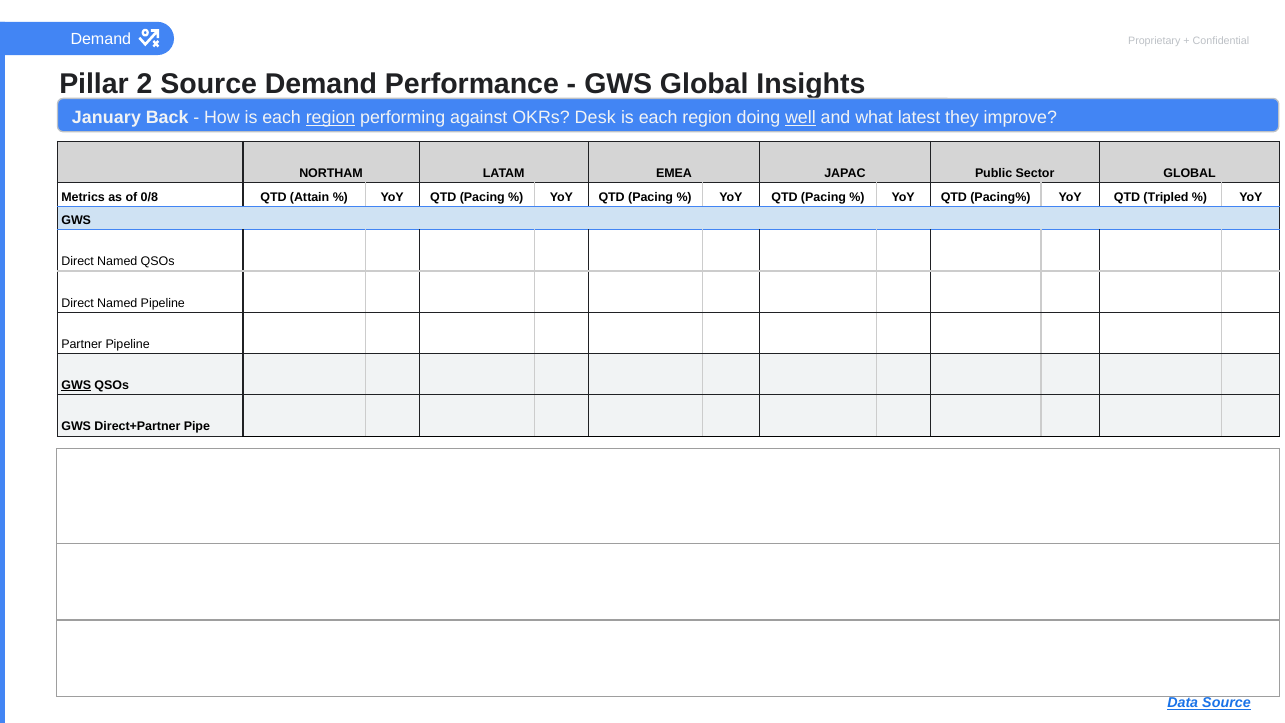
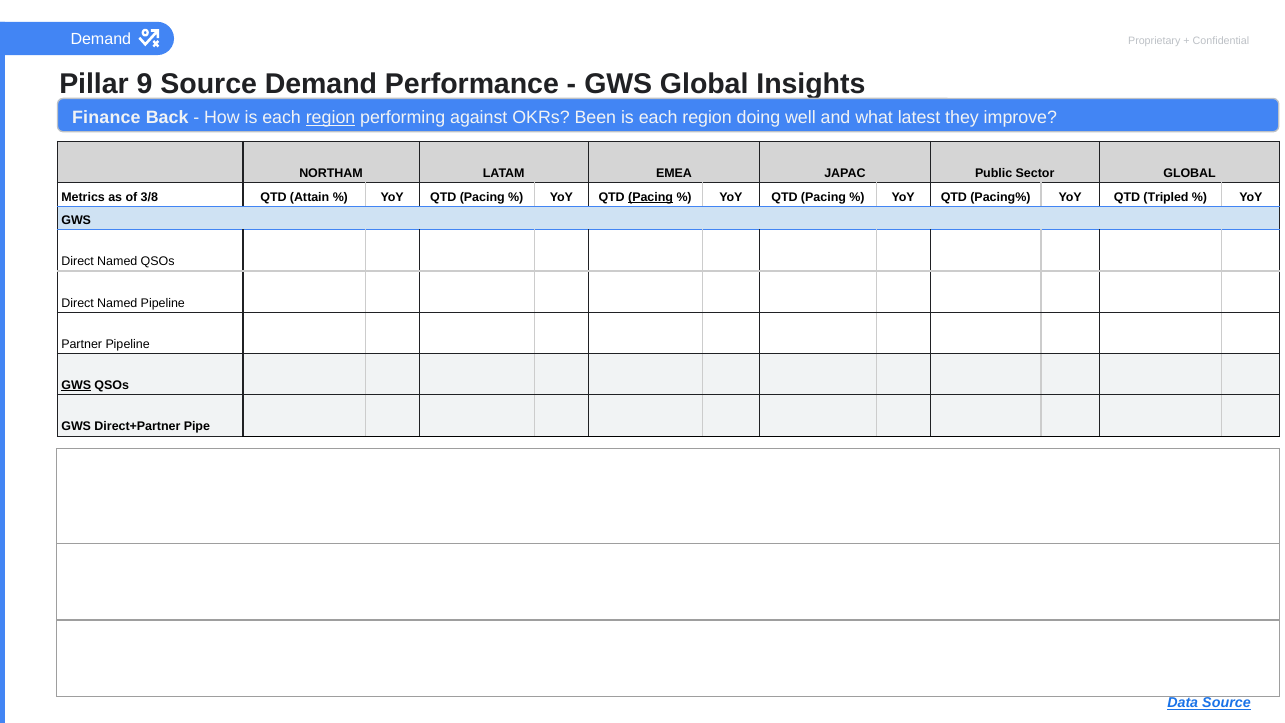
2: 2 -> 9
January: January -> Finance
Desk: Desk -> Been
well underline: present -> none
0/8: 0/8 -> 3/8
Pacing at (651, 197) underline: none -> present
